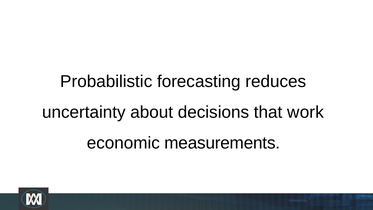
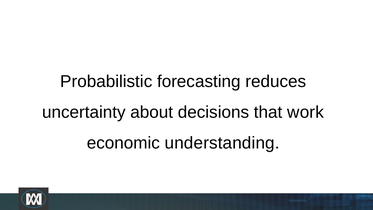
measurements: measurements -> understanding
